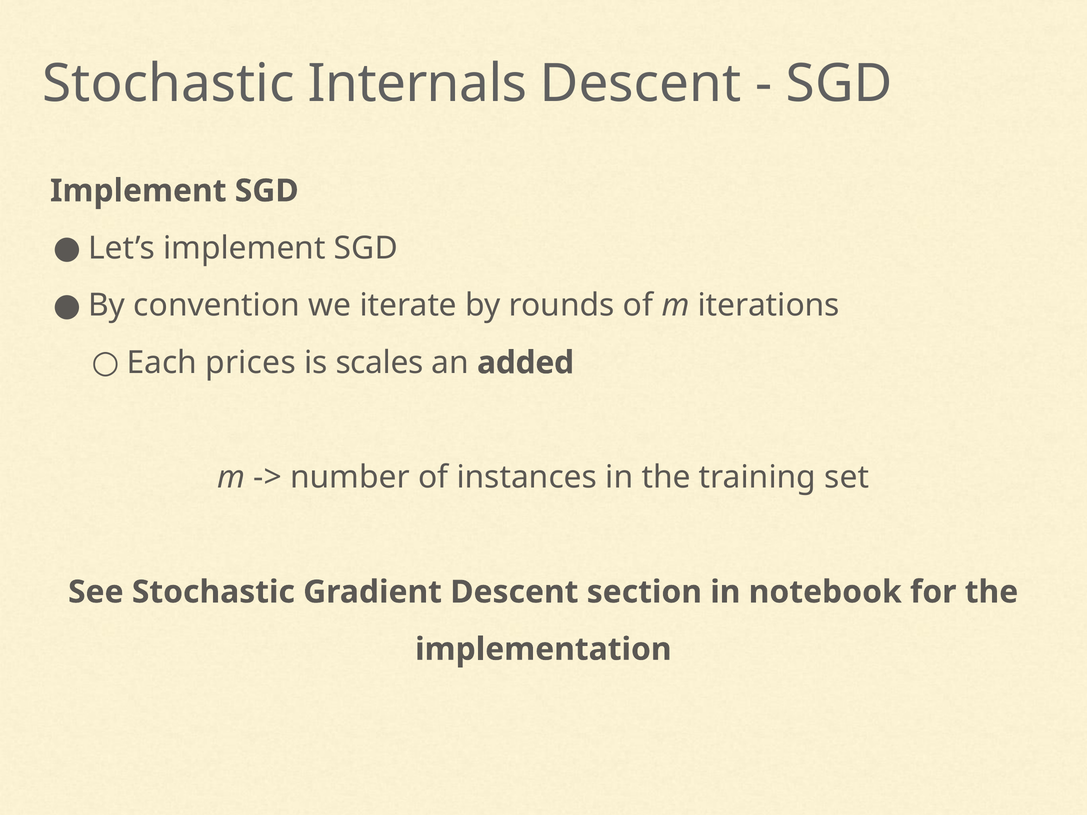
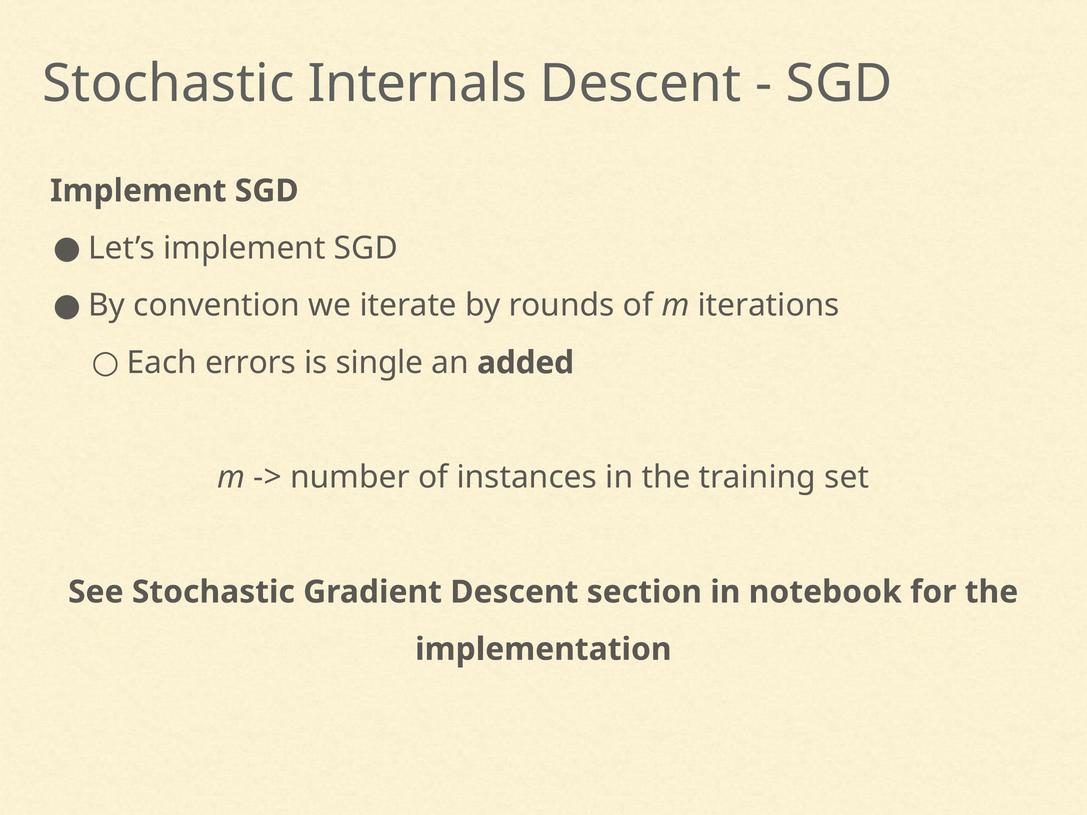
prices: prices -> errors
scales: scales -> single
